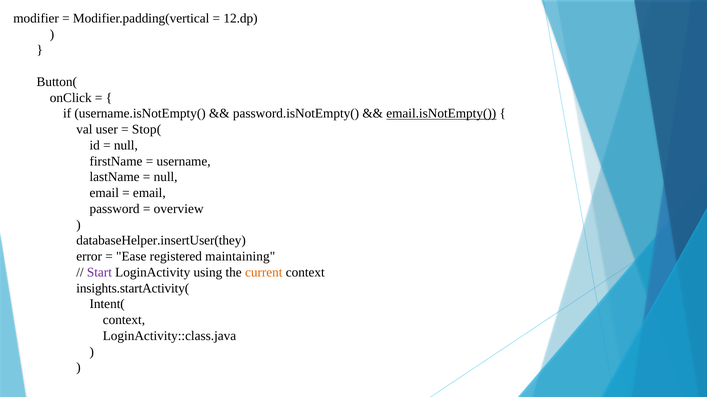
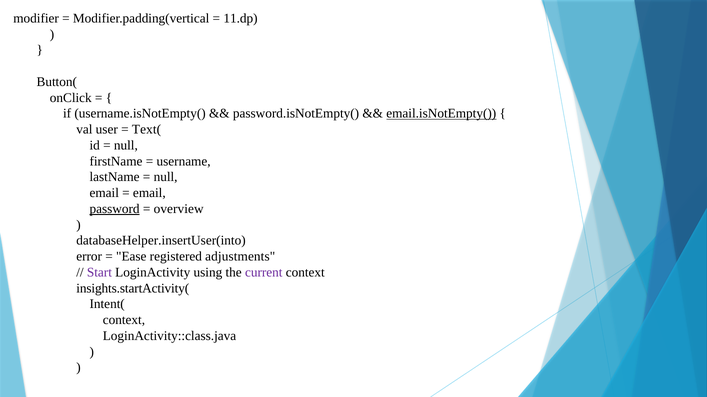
12.dp: 12.dp -> 11.dp
Stop(: Stop( -> Text(
password underline: none -> present
databaseHelper.insertUser(they: databaseHelper.insertUser(they -> databaseHelper.insertUser(into
maintaining: maintaining -> adjustments
current colour: orange -> purple
